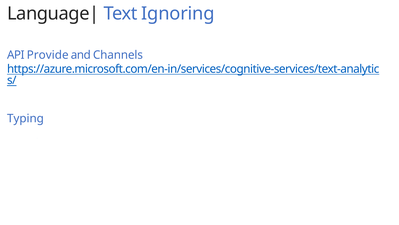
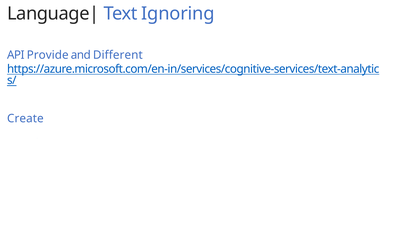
Channels: Channels -> Different
Typing: Typing -> Create
